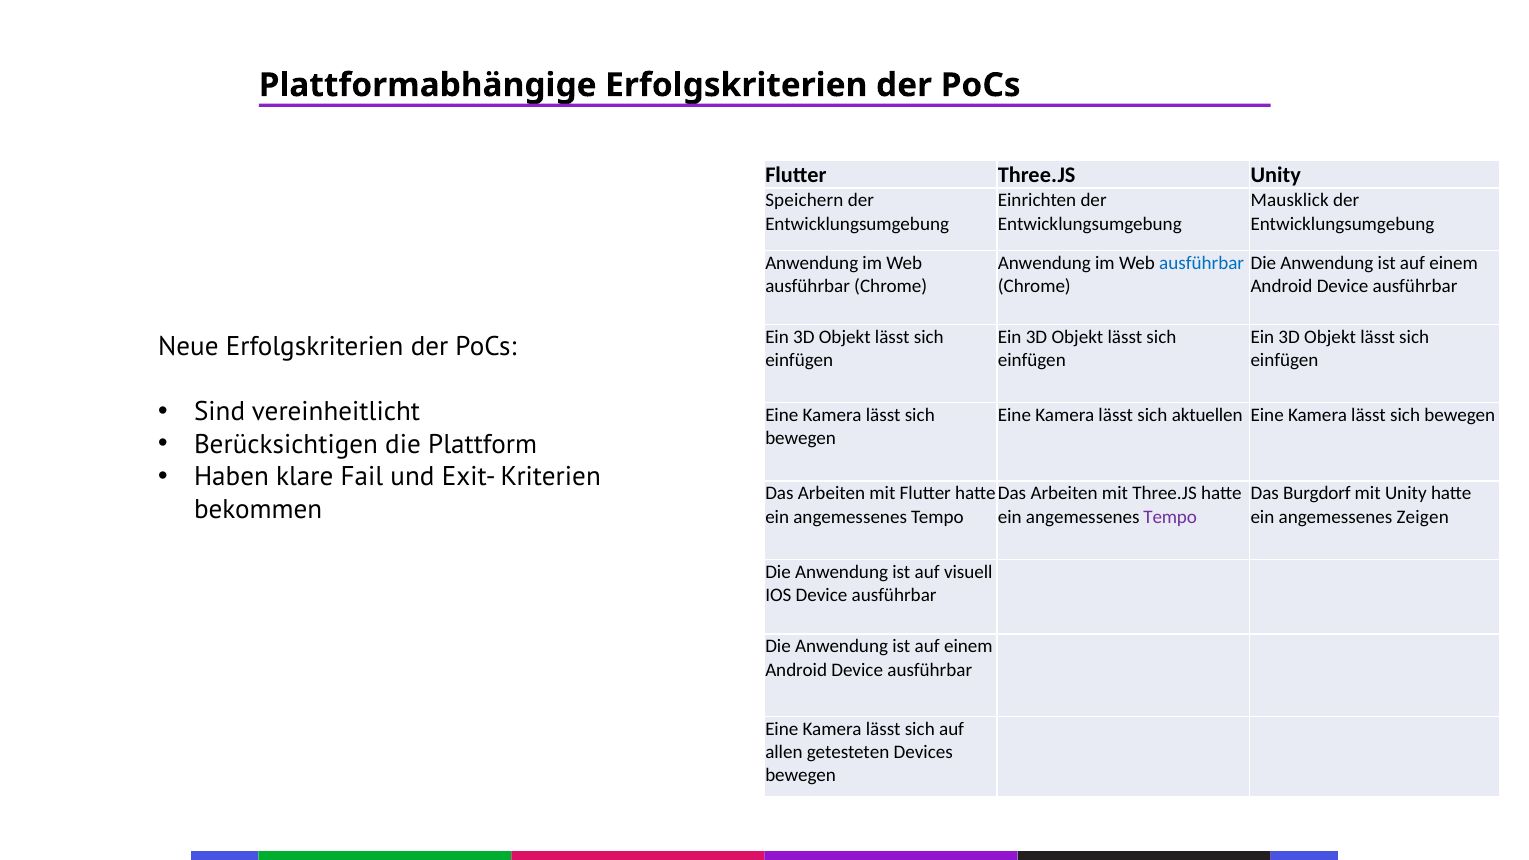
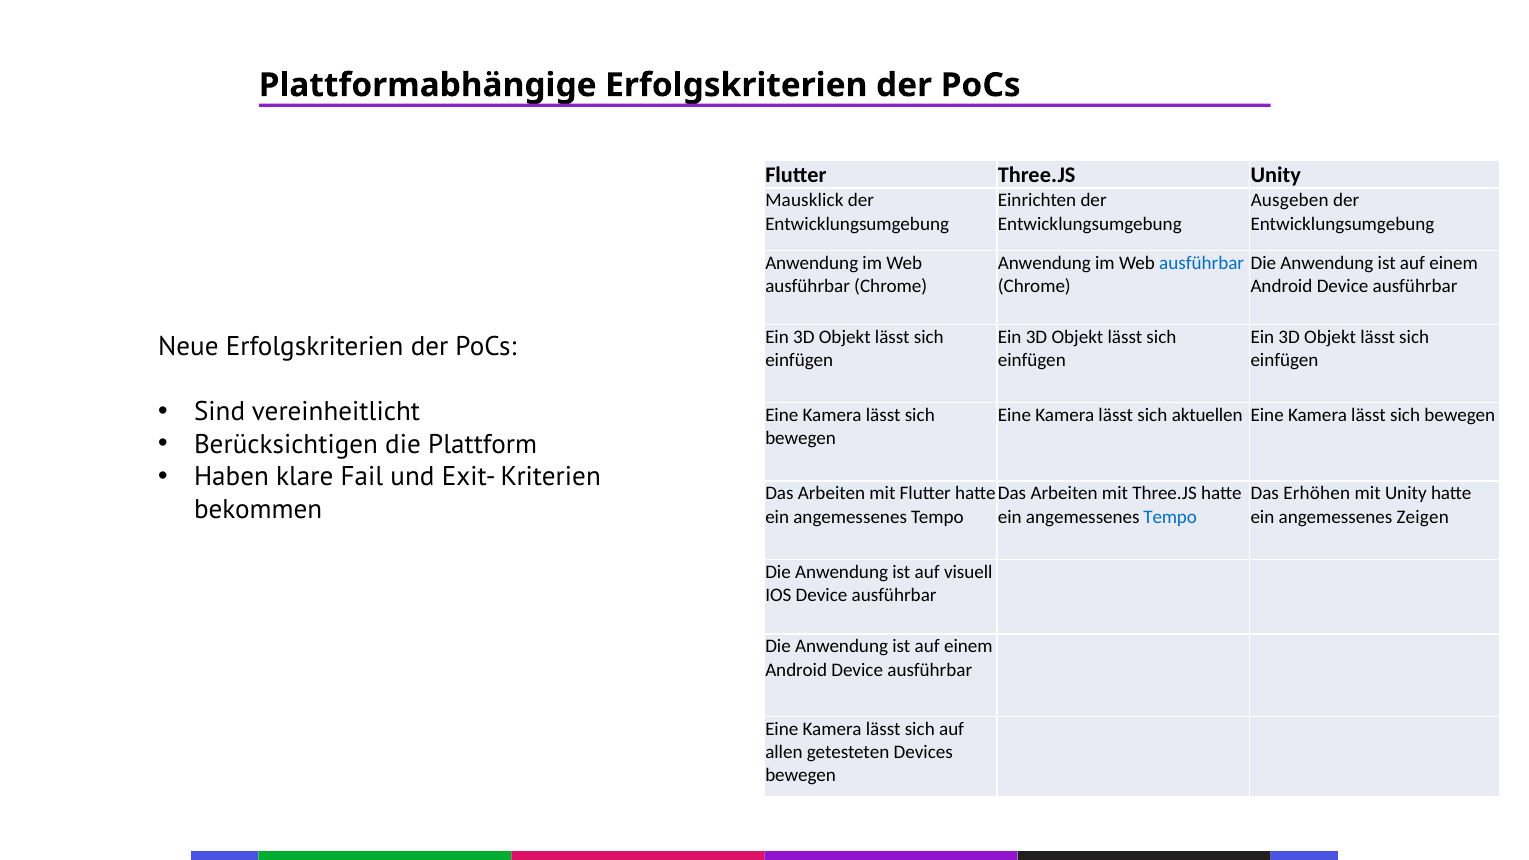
Speichern: Speichern -> Mausklick
Mausklick: Mausklick -> Ausgeben
Burgdorf: Burgdorf -> Erhöhen
Tempo at (1170, 517) colour: purple -> blue
